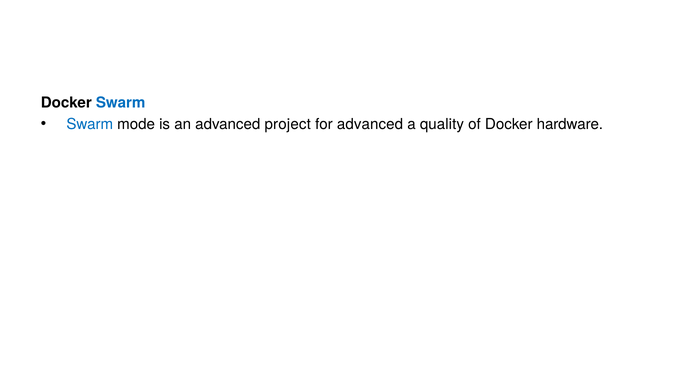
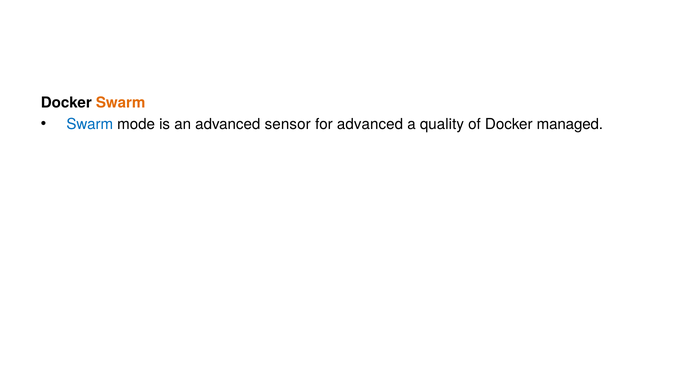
Swarm at (121, 103) colour: blue -> orange
project: project -> sensor
hardware: hardware -> managed
